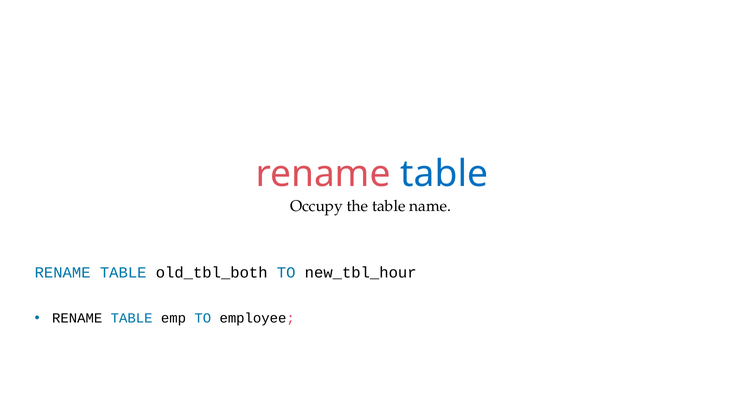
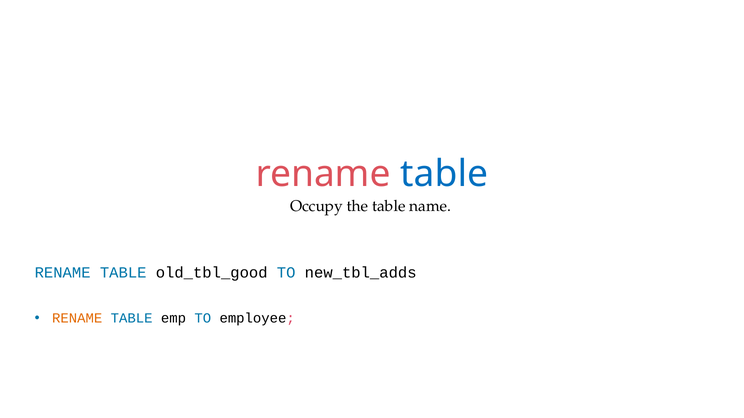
old_tbl_both: old_tbl_both -> old_tbl_good
new_tbl_hour: new_tbl_hour -> new_tbl_adds
RENAME at (77, 319) colour: black -> orange
